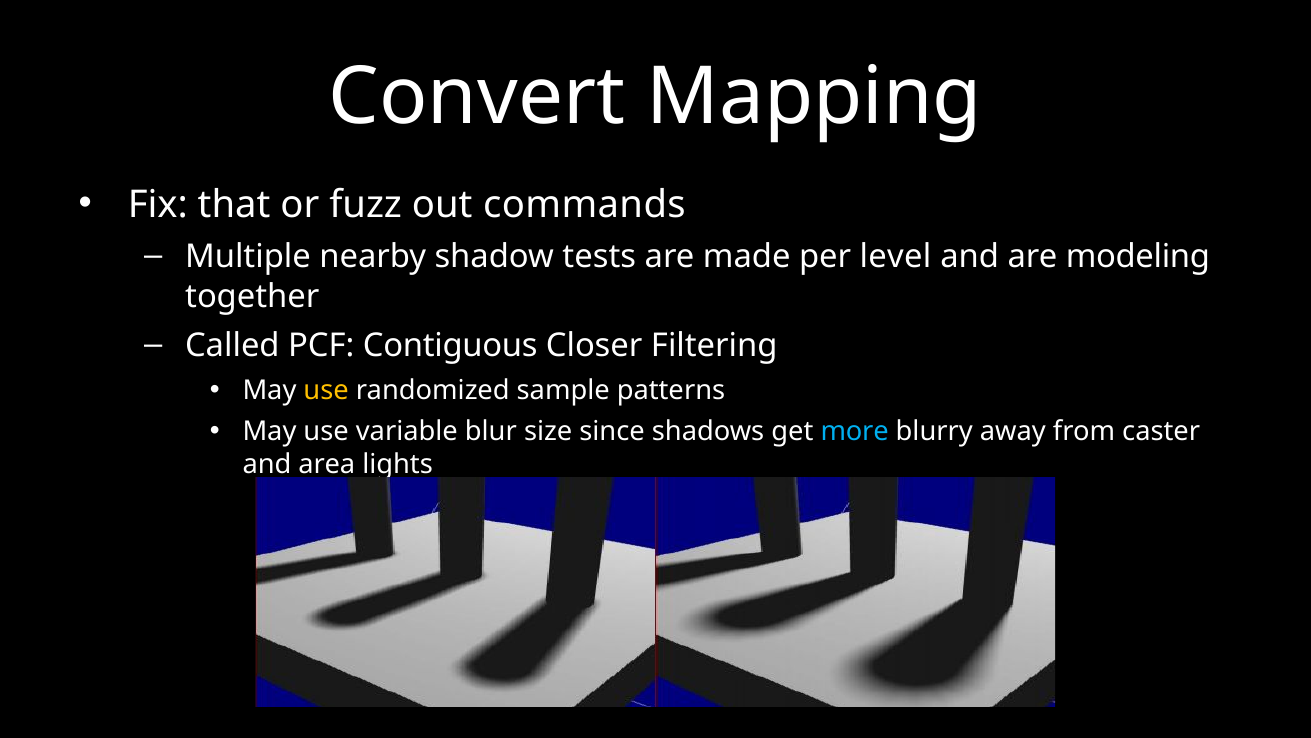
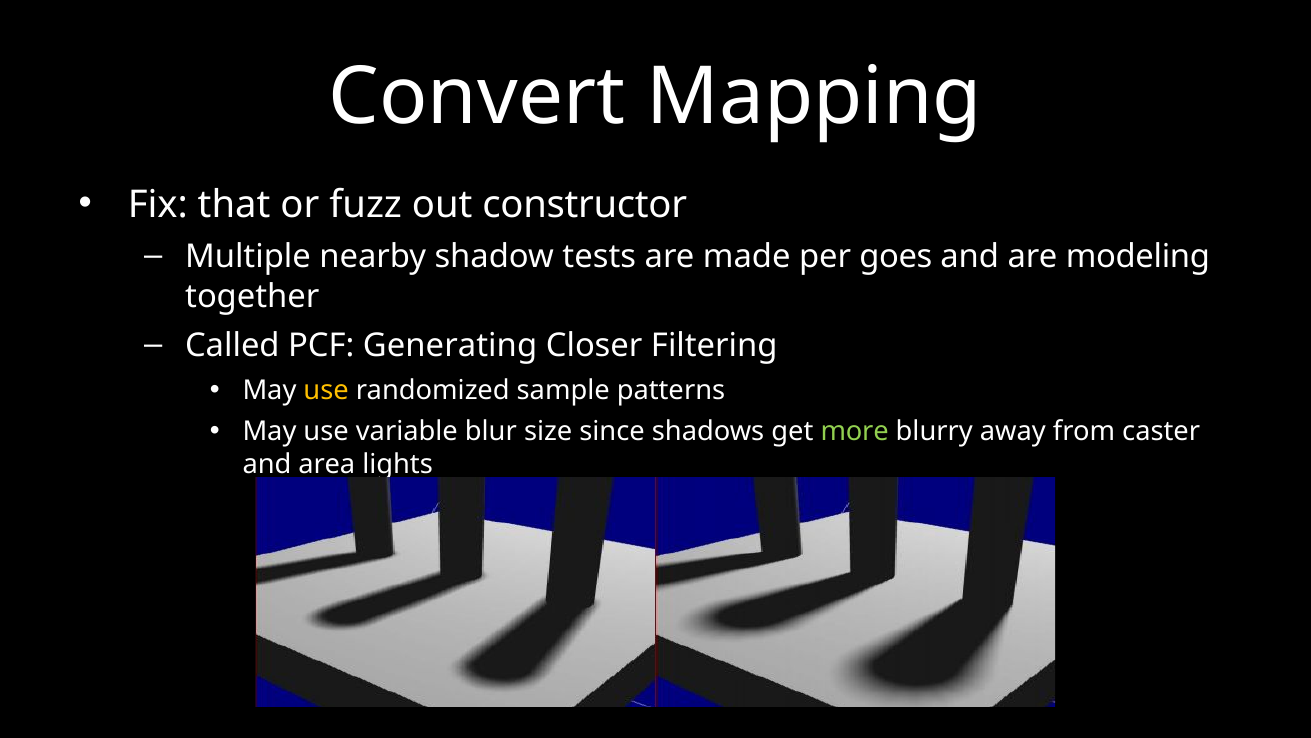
commands: commands -> constructor
level: level -> goes
Contiguous: Contiguous -> Generating
more colour: light blue -> light green
